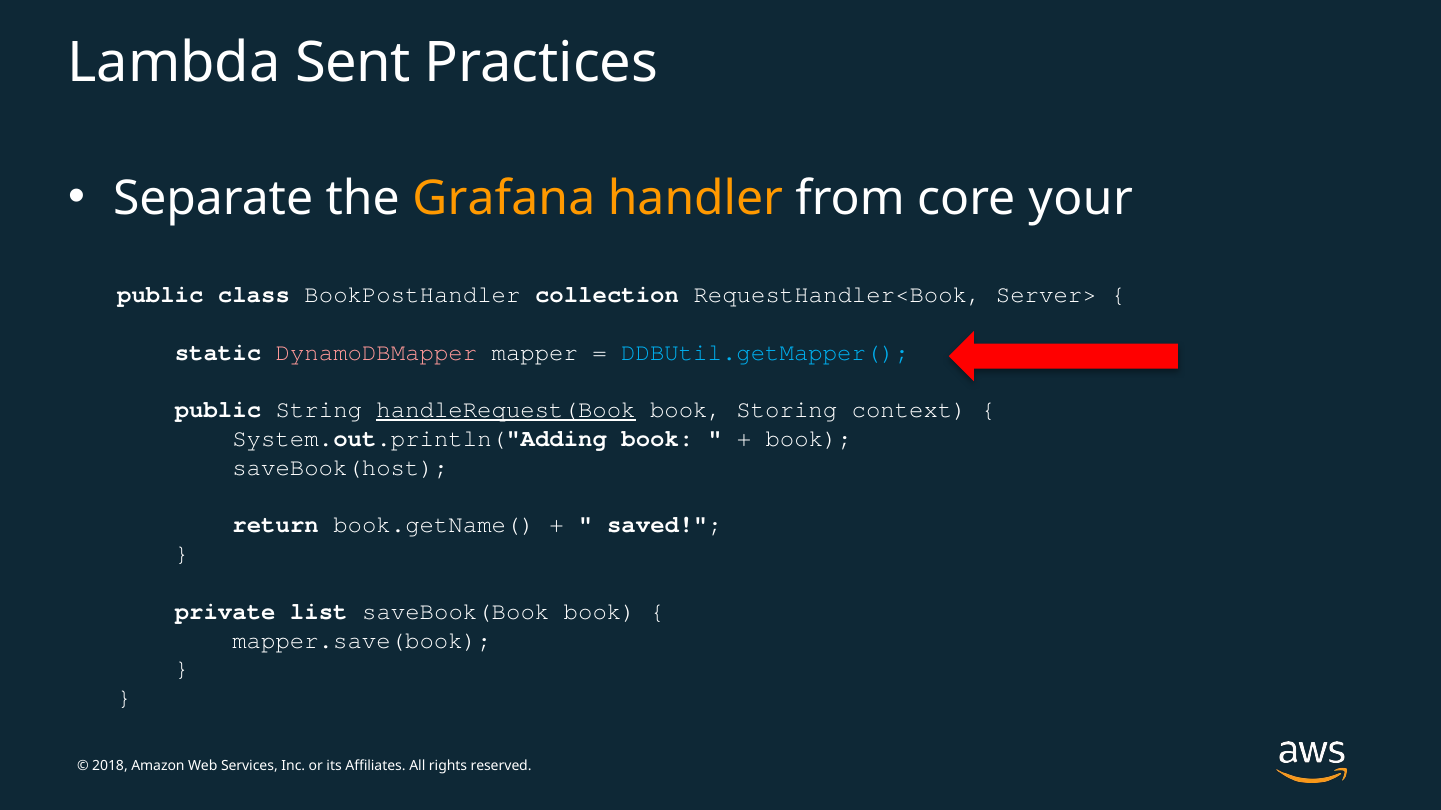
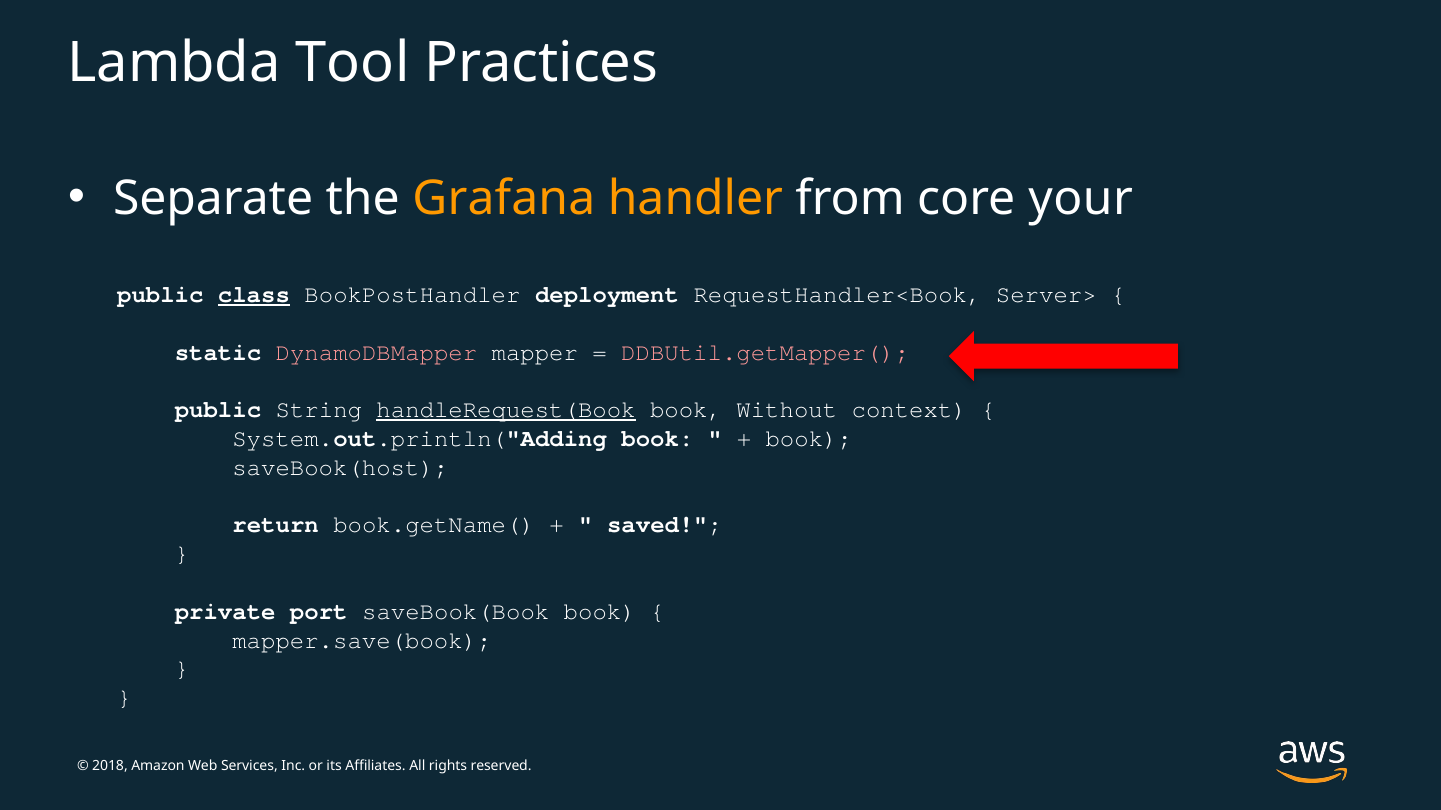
Sent: Sent -> Tool
class underline: none -> present
collection: collection -> deployment
DDBUtil.getMapper( colour: light blue -> pink
Storing: Storing -> Without
list: list -> port
